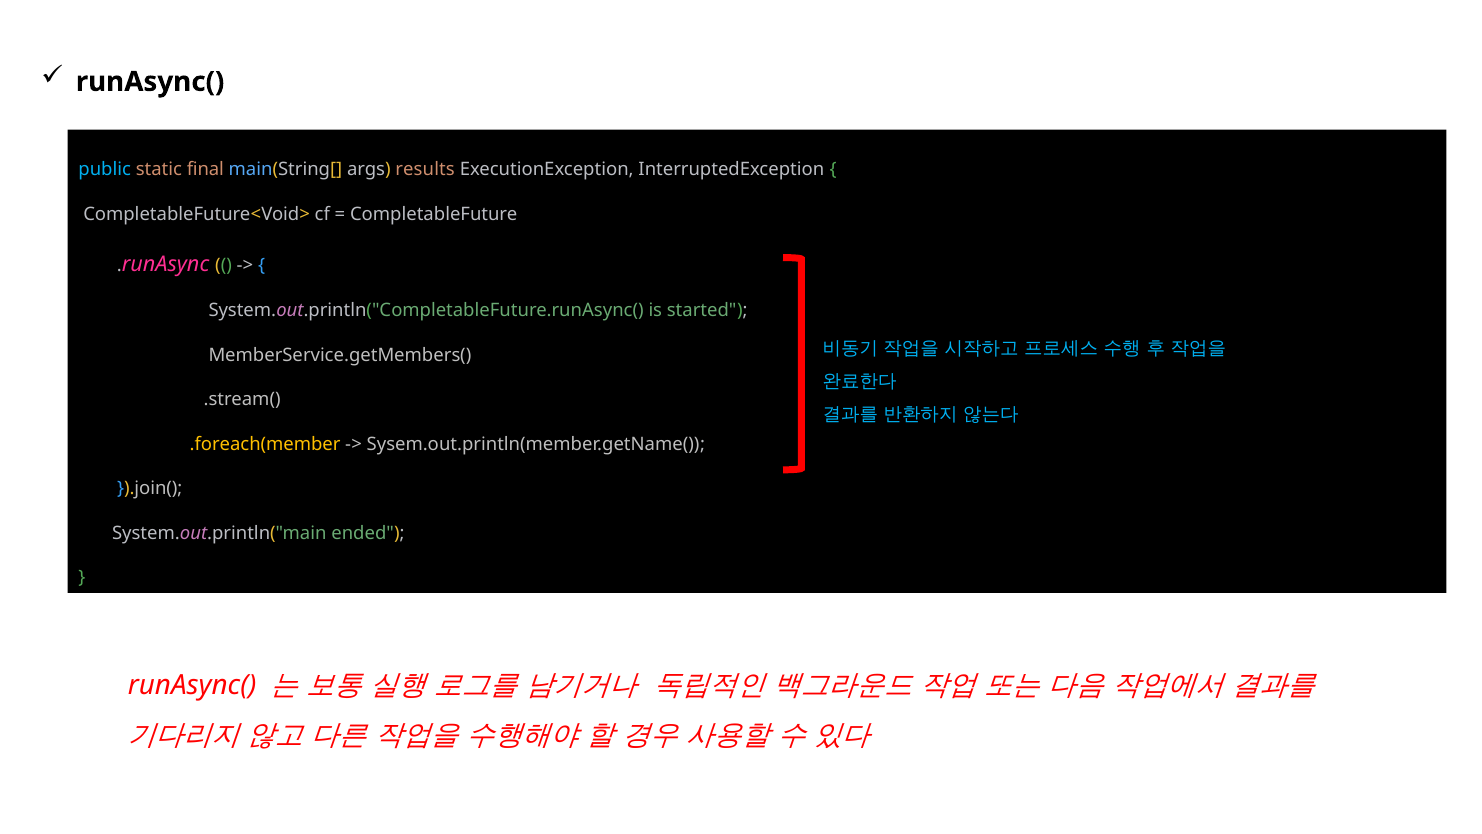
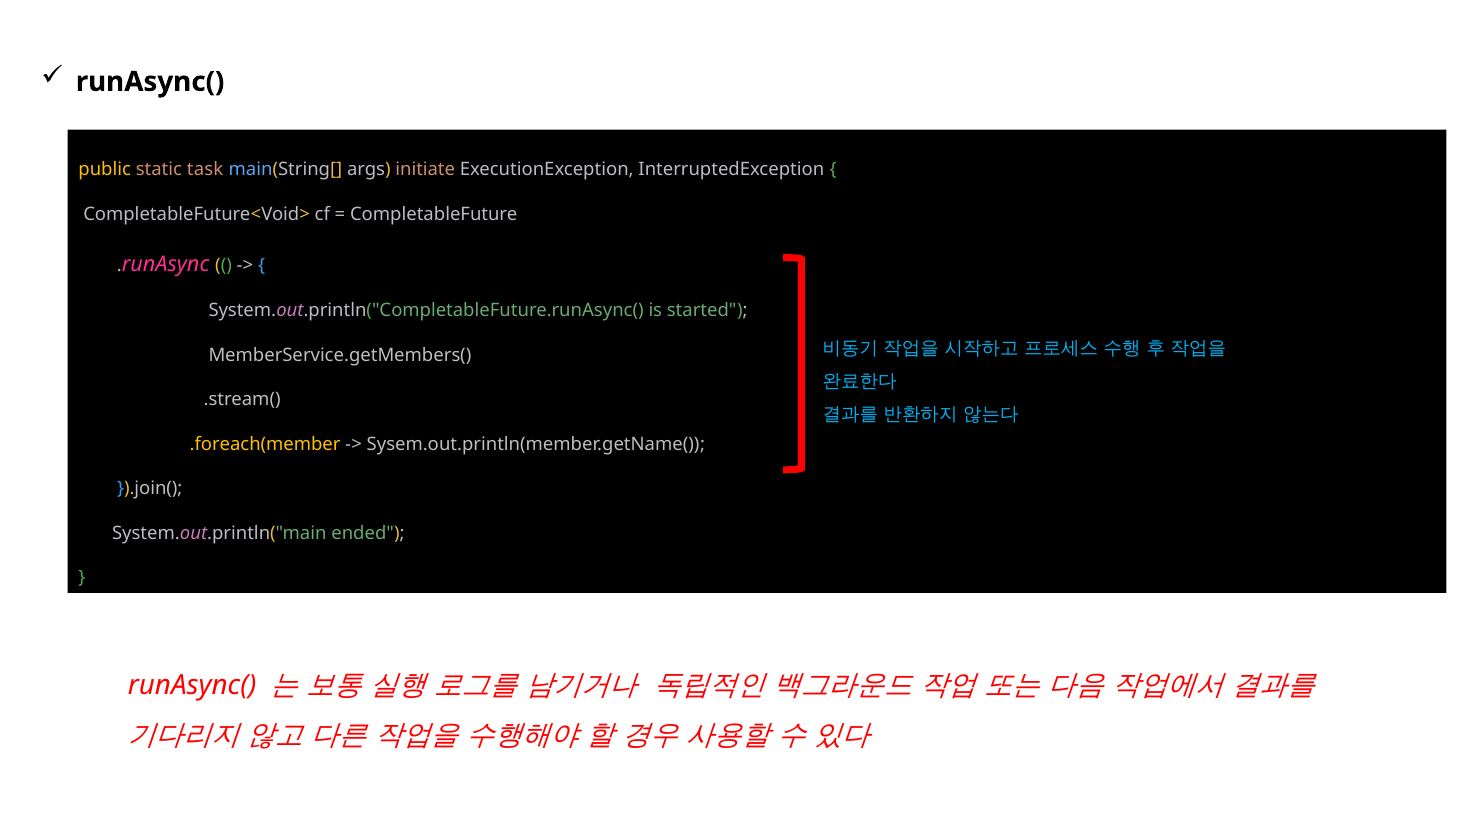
public colour: light blue -> yellow
final: final -> task
results: results -> initiate
